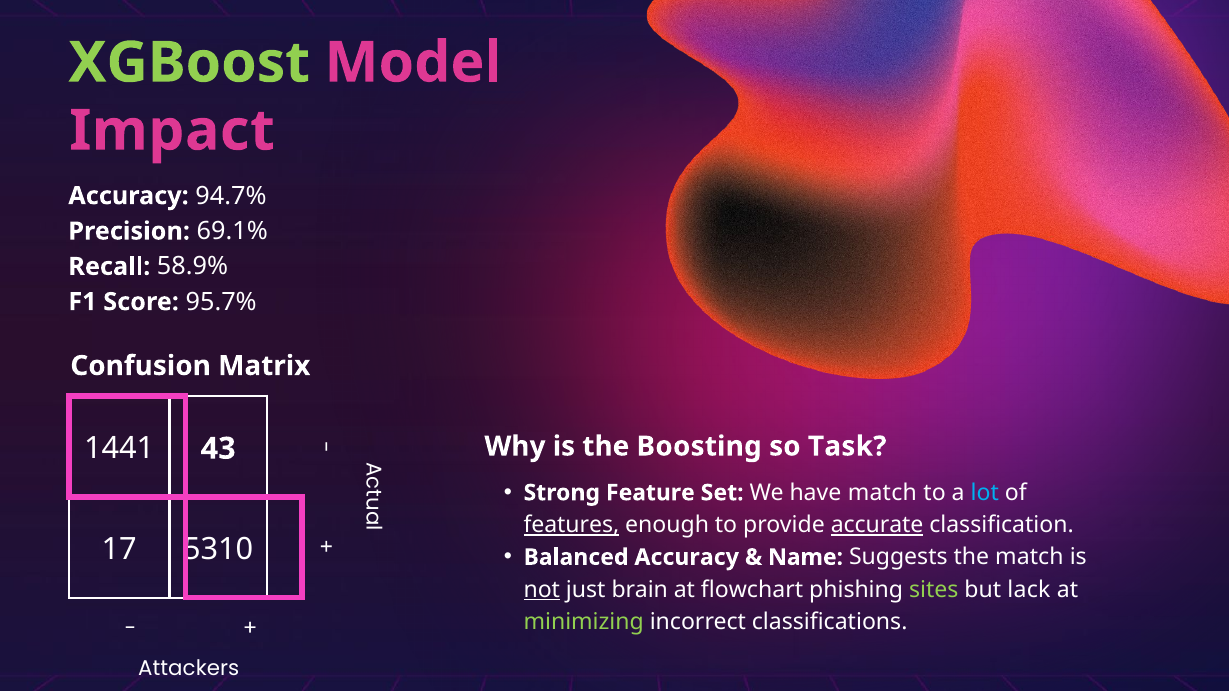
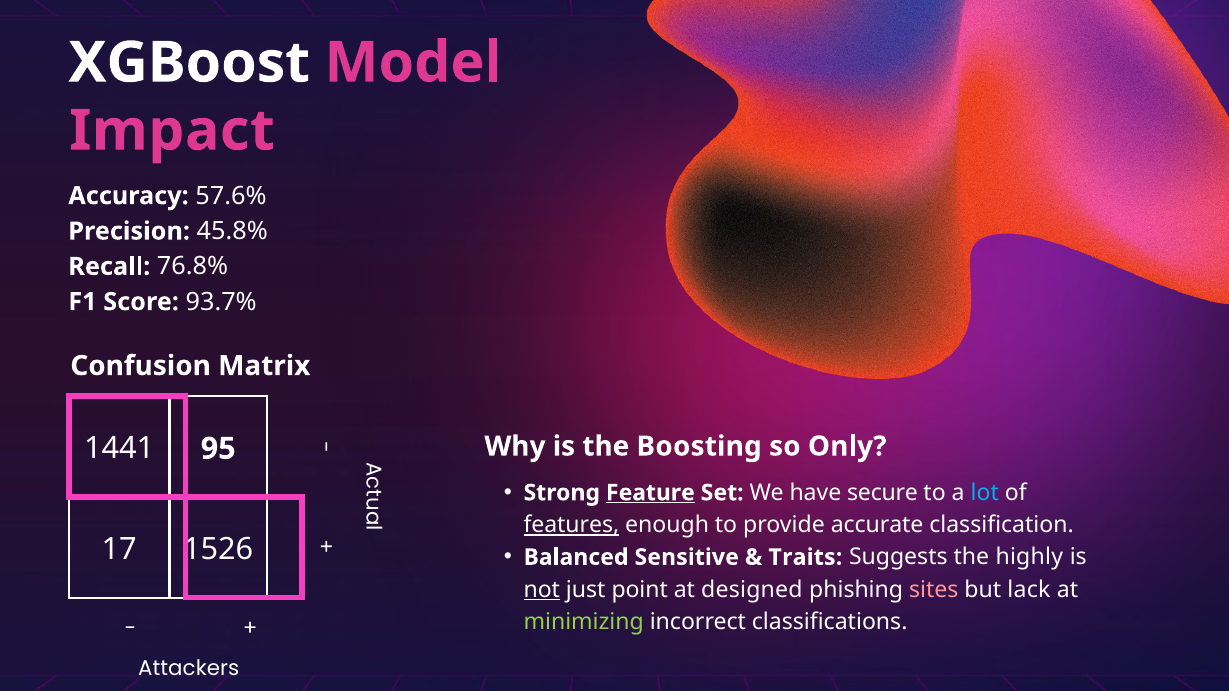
XGBoost colour: light green -> white
94.7%: 94.7% -> 57.6%
69.1%: 69.1% -> 45.8%
58.9%: 58.9% -> 76.8%
95.7%: 95.7% -> 93.7%
43: 43 -> 95
Task: Task -> Only
Feature underline: none -> present
have match: match -> secure
accurate underline: present -> none
5310: 5310 -> 1526
Balanced Accuracy: Accuracy -> Sensitive
Name: Name -> Traits
the match: match -> highly
brain: brain -> point
flowchart: flowchart -> designed
sites colour: light green -> pink
